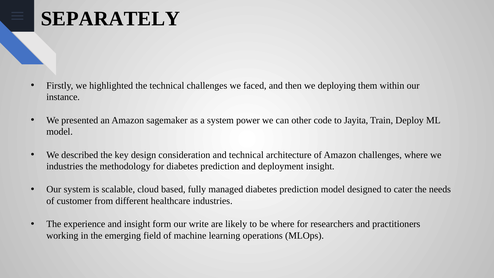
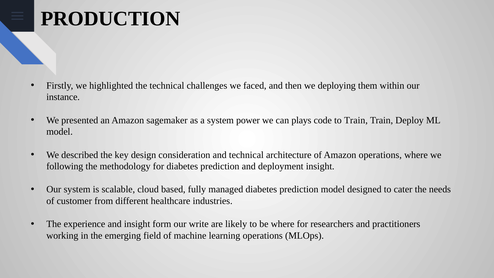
SEPARATELY: SEPARATELY -> PRODUCTION
other: other -> plays
to Jayita: Jayita -> Train
Amazon challenges: challenges -> operations
industries at (65, 166): industries -> following
